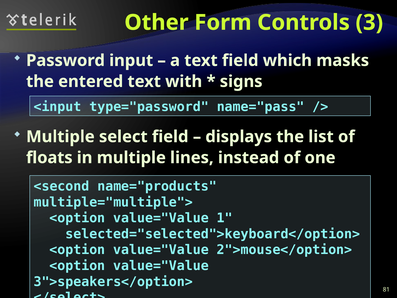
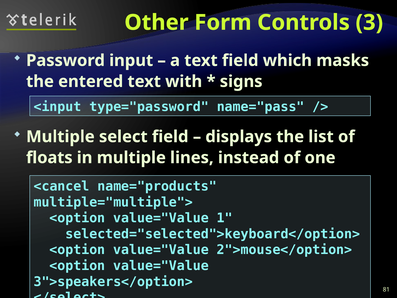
<second: <second -> <cancel
